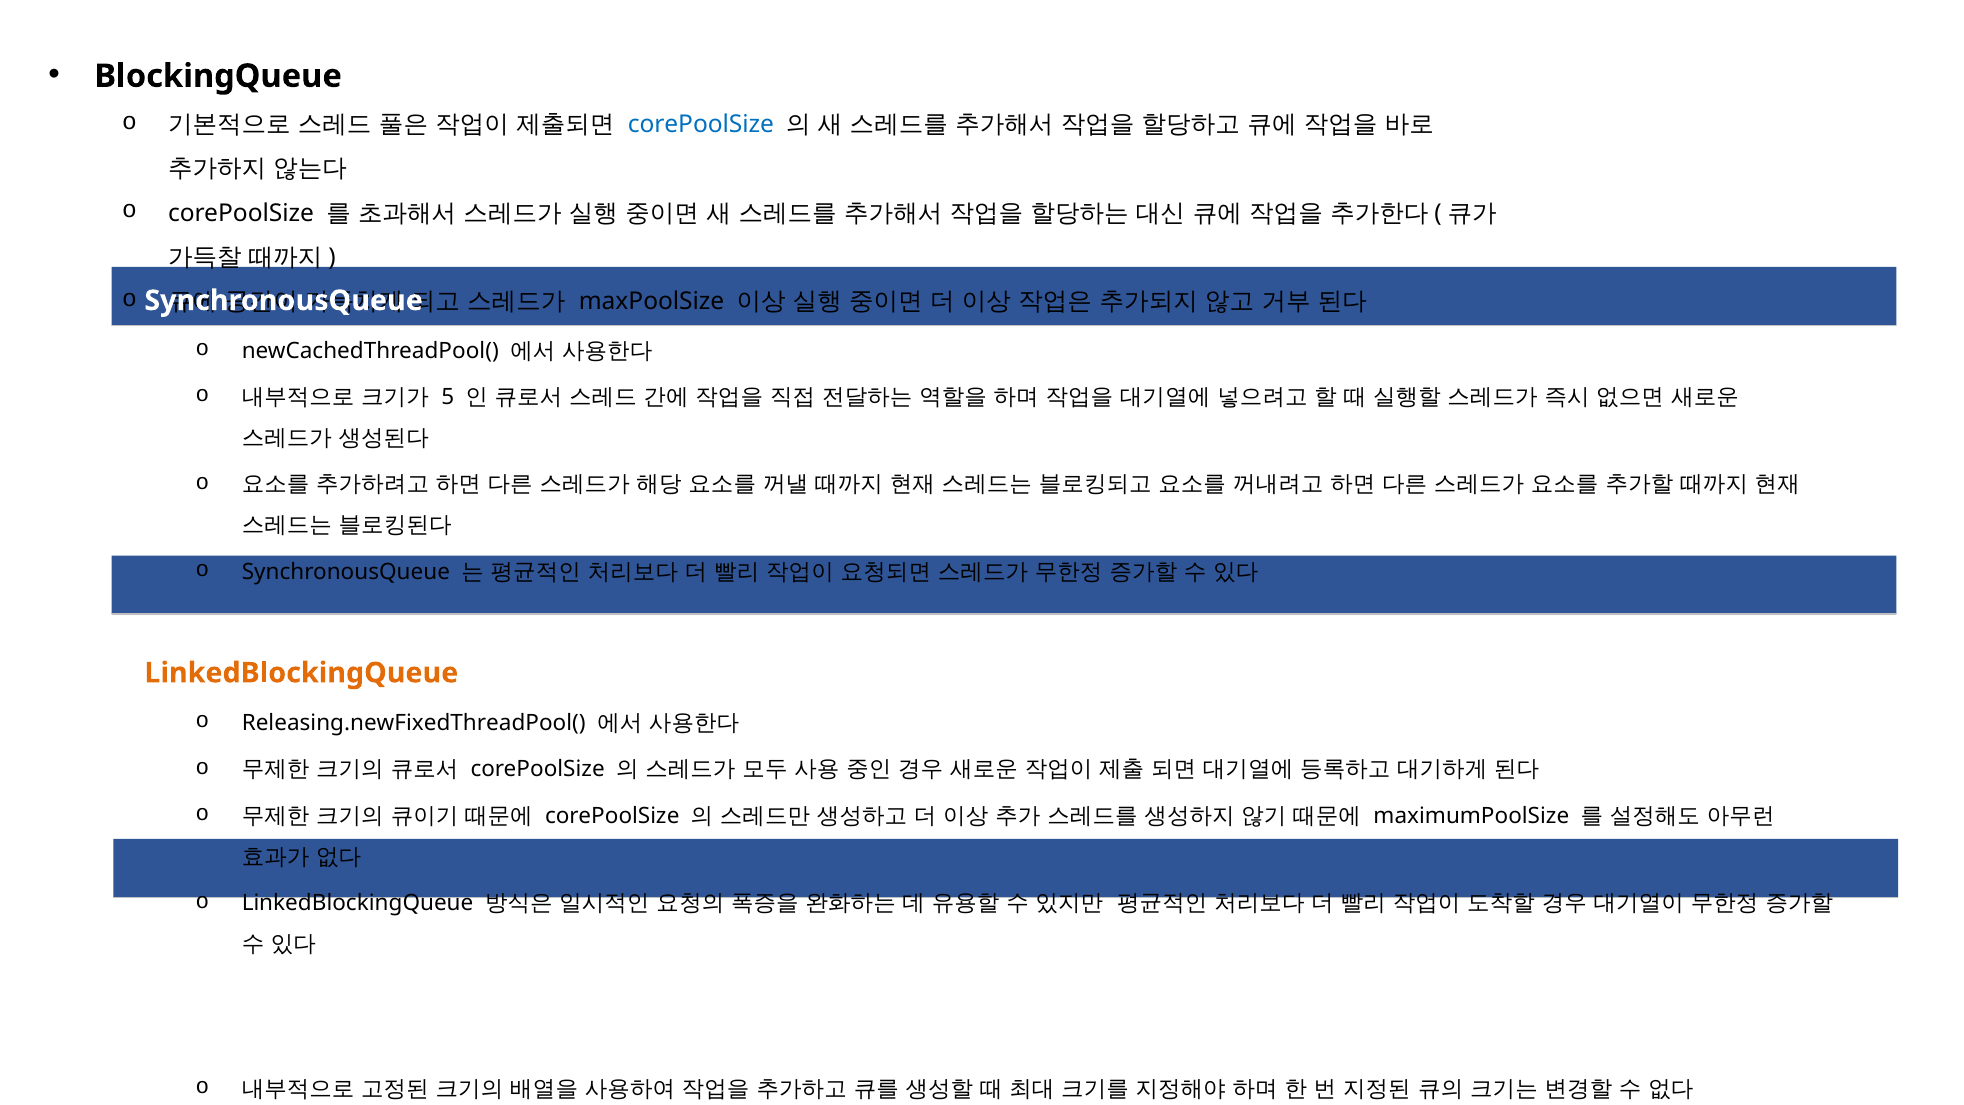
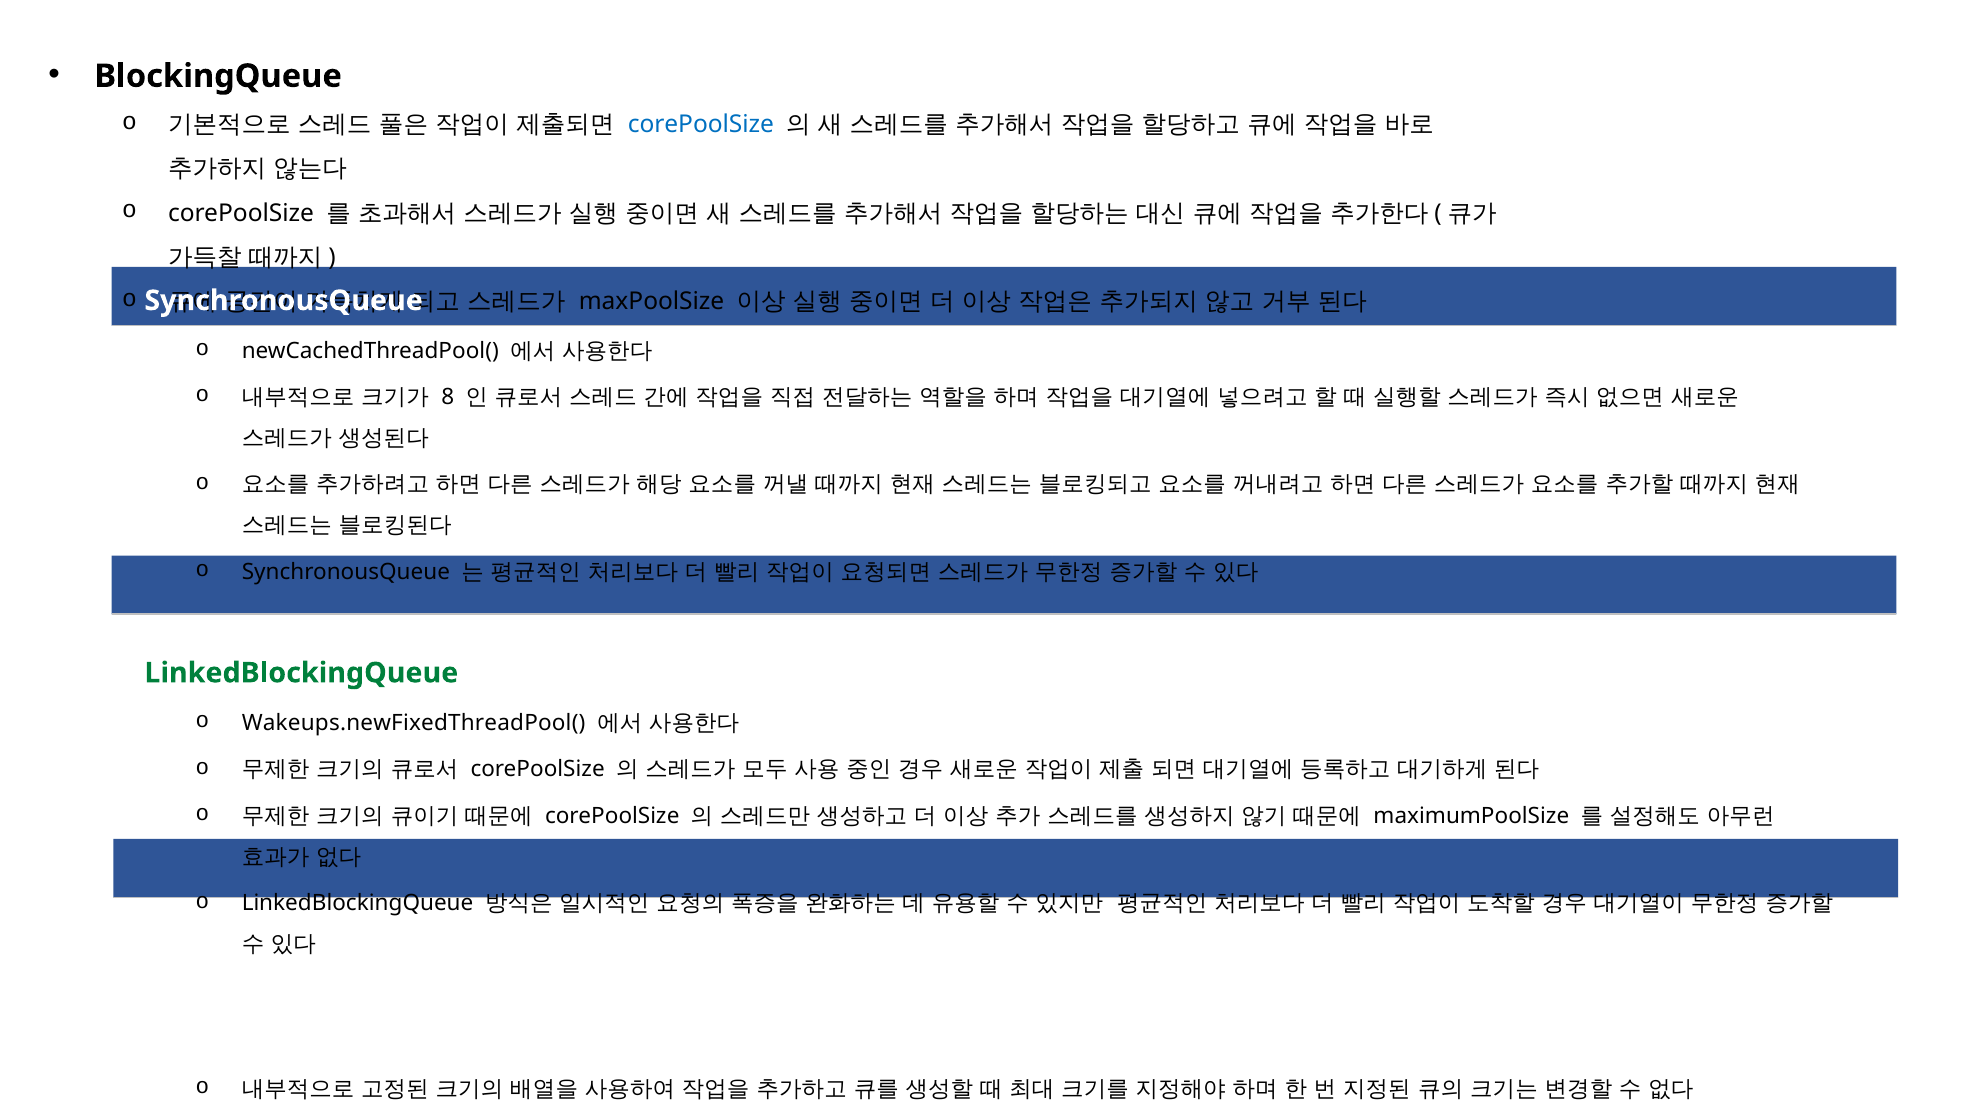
5: 5 -> 8
LinkedBlockingQueue at (301, 673) colour: orange -> green
Releasing.newFixedThreadPool(: Releasing.newFixedThreadPool( -> Wakeups.newFixedThreadPool(
